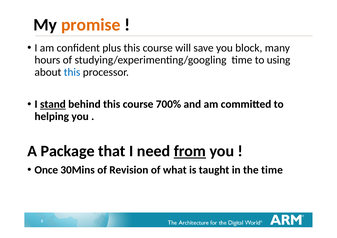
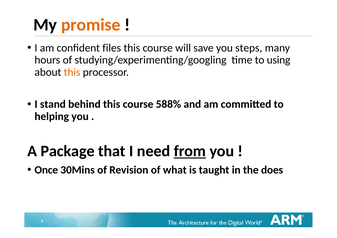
plus: plus -> files
block: block -> steps
this at (72, 72) colour: blue -> orange
stand underline: present -> none
700%: 700% -> 588%
the time: time -> does
